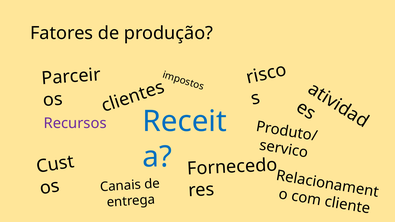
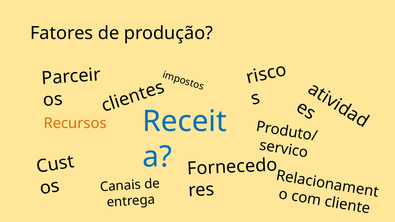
Recursos colour: purple -> orange
